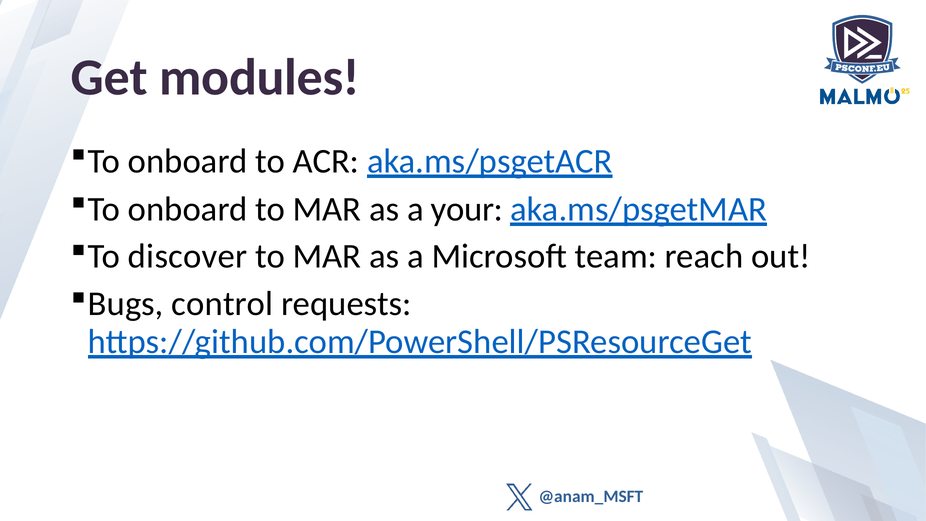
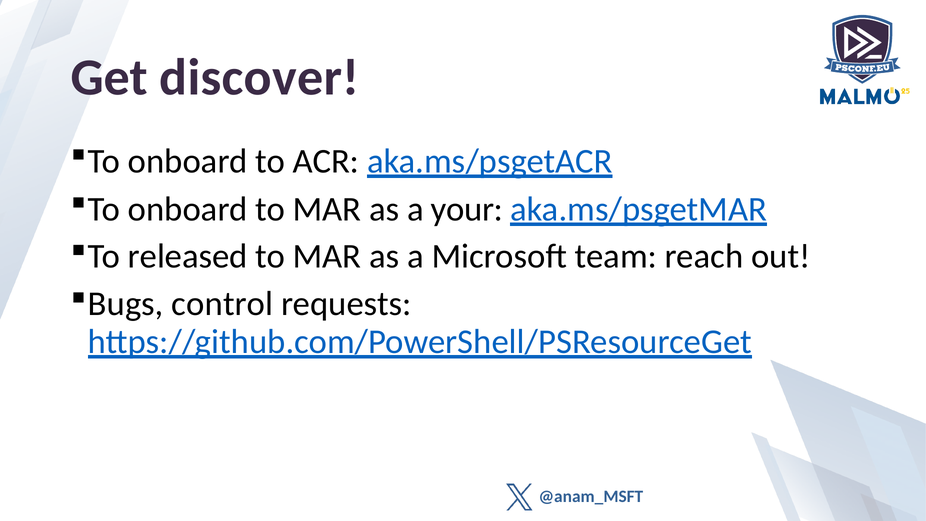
modules: modules -> discover
discover: discover -> released
